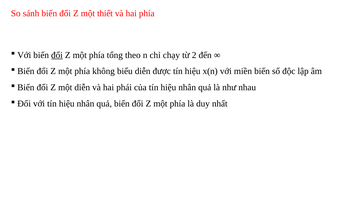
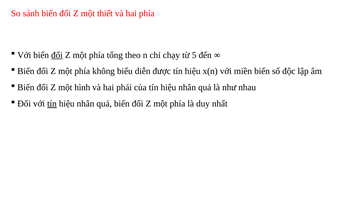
2: 2 -> 5
một diễn: diễn -> hình
tín at (52, 104) underline: none -> present
